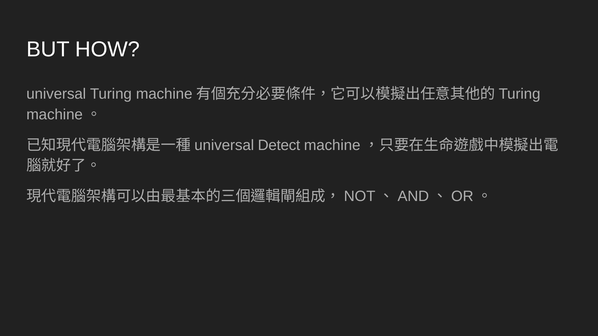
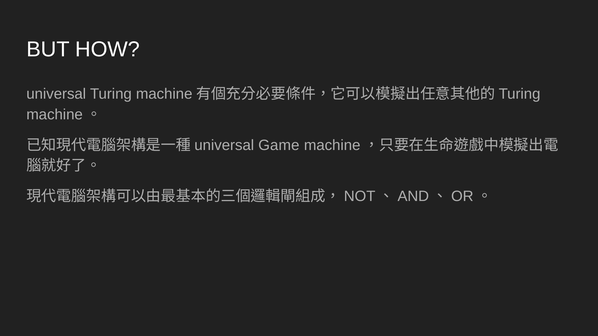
Detect: Detect -> Game
